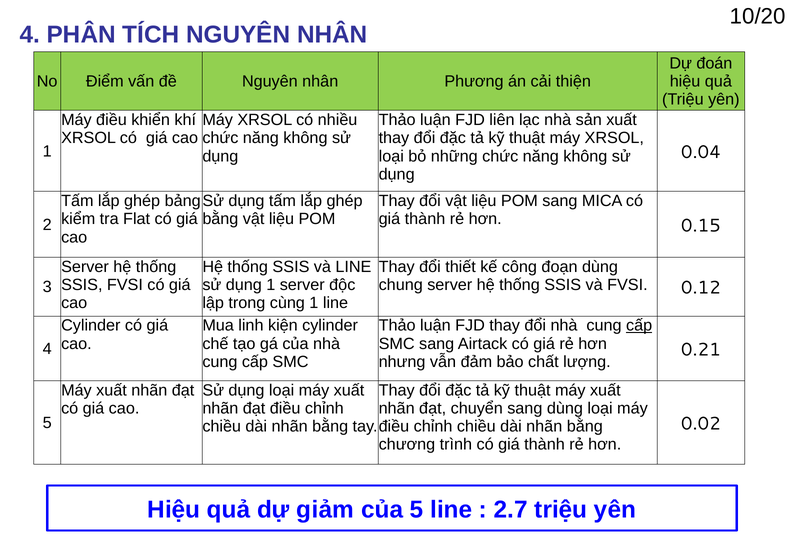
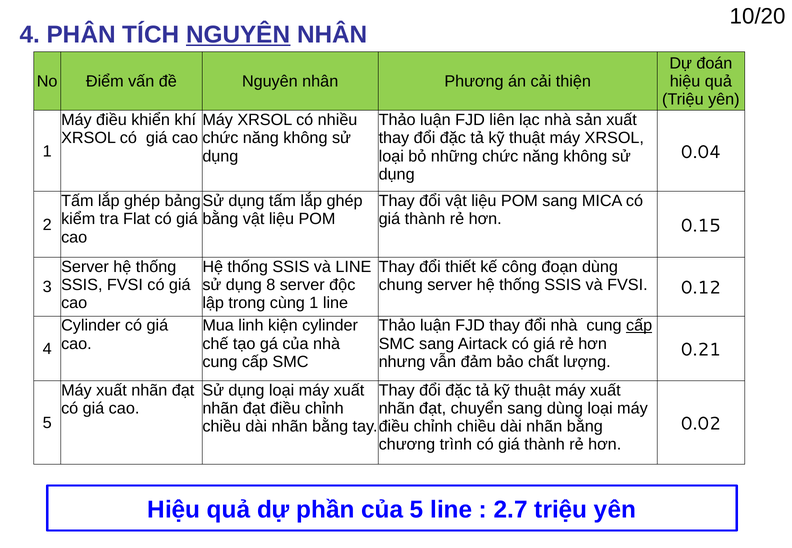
NGUYÊN at (238, 35) underline: none -> present
dụng 1: 1 -> 8
giảm: giảm -> phần
